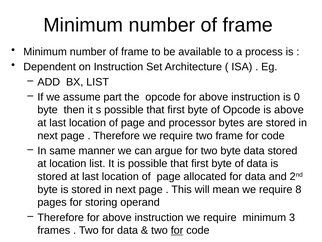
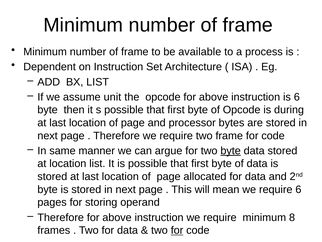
part: part -> unit
is 0: 0 -> 6
is above: above -> during
byte at (231, 150) underline: none -> present
require 8: 8 -> 6
3: 3 -> 8
